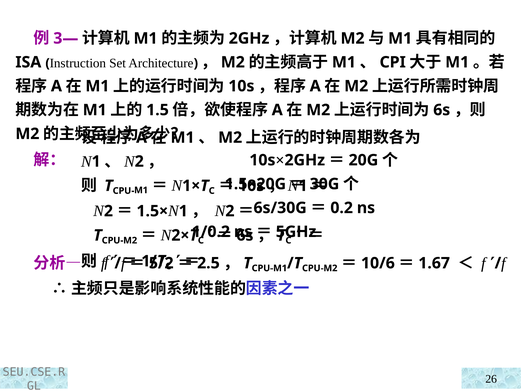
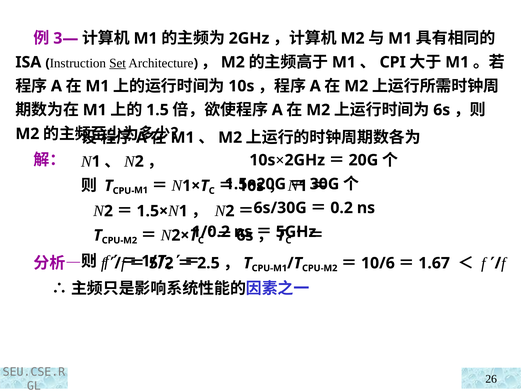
Set underline: none -> present
